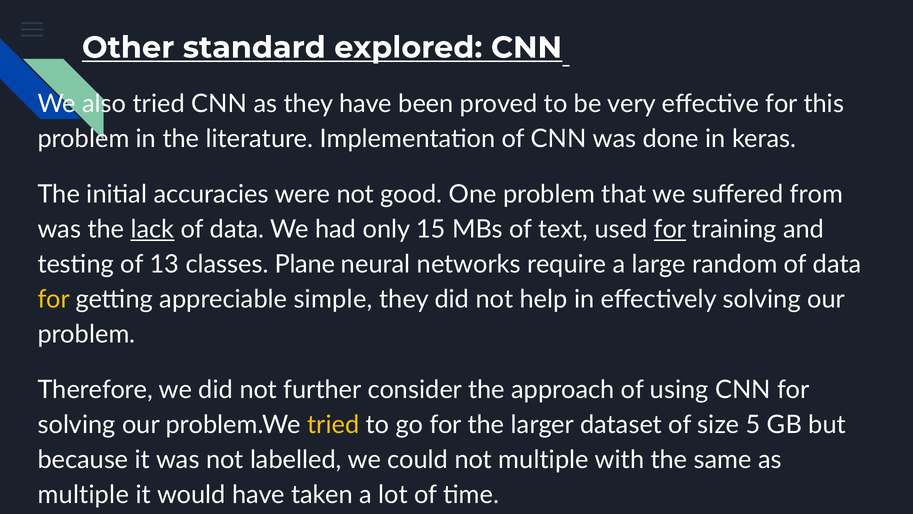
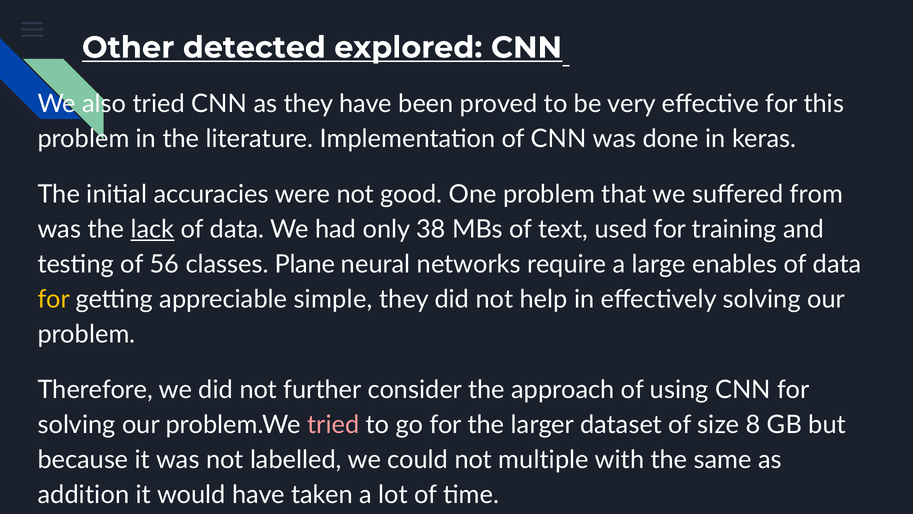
standard: standard -> detected
15: 15 -> 38
for at (670, 229) underline: present -> none
13: 13 -> 56
random: random -> enables
tried at (333, 425) colour: yellow -> pink
5: 5 -> 8
multiple at (83, 495): multiple -> addition
